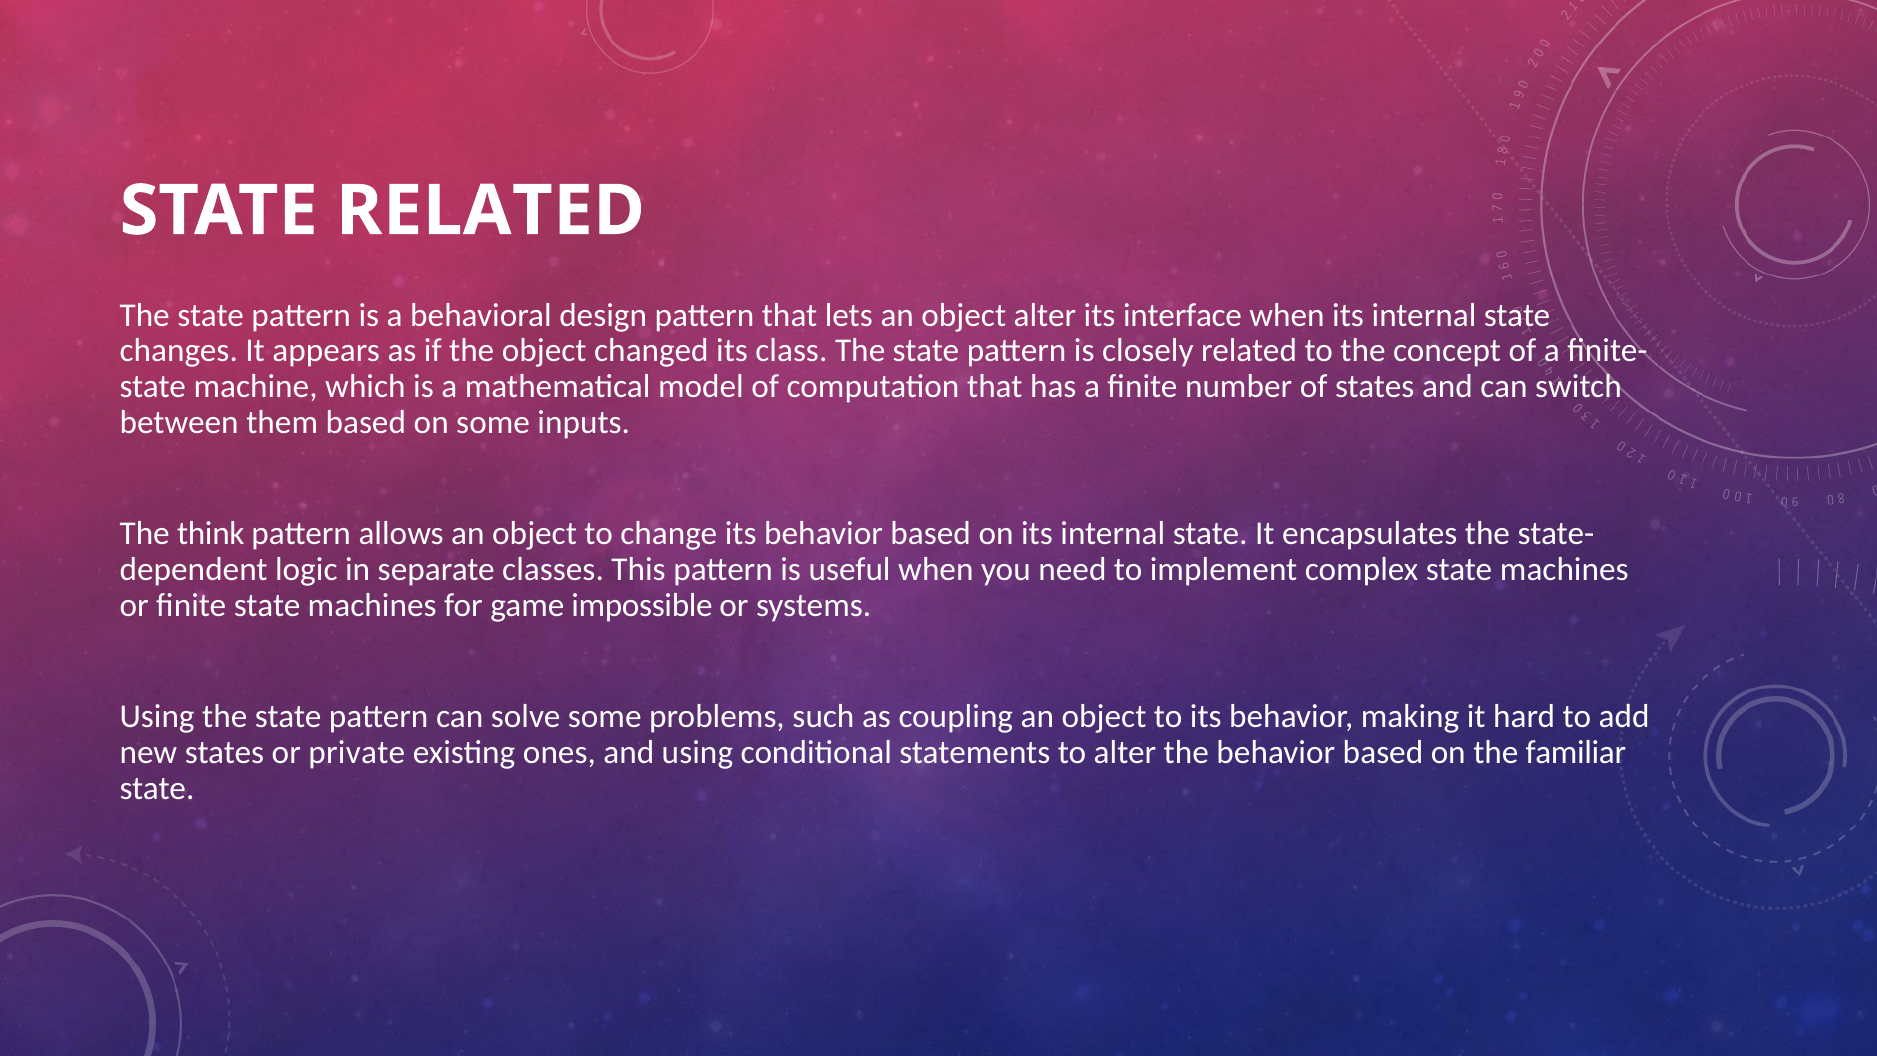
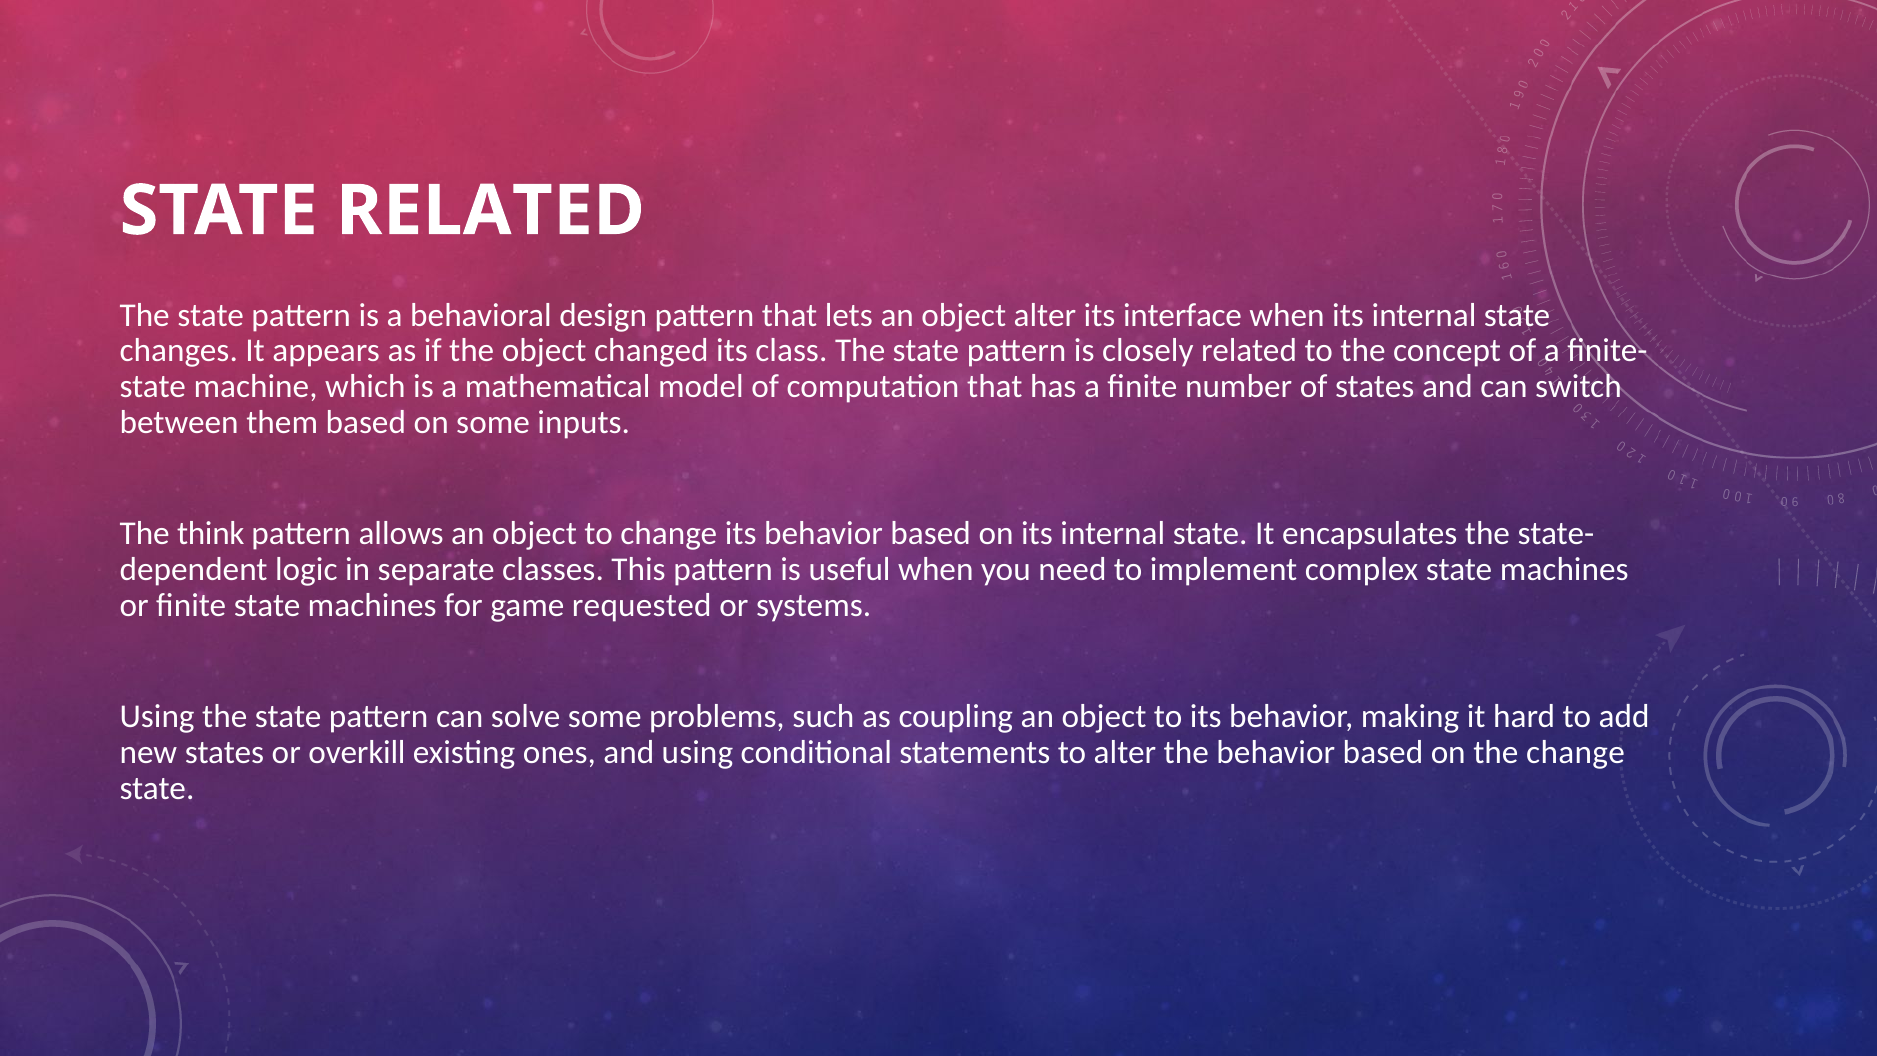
impossible: impossible -> requested
private: private -> overkill
the familiar: familiar -> change
